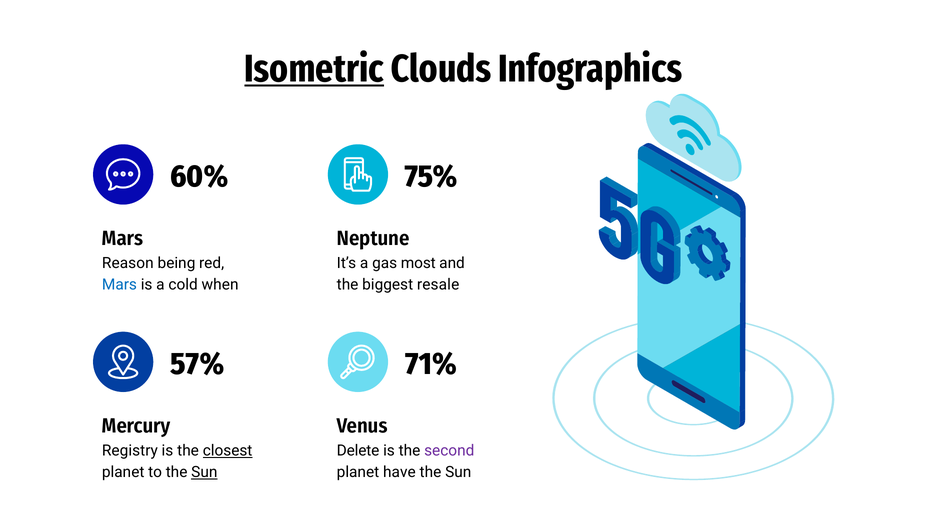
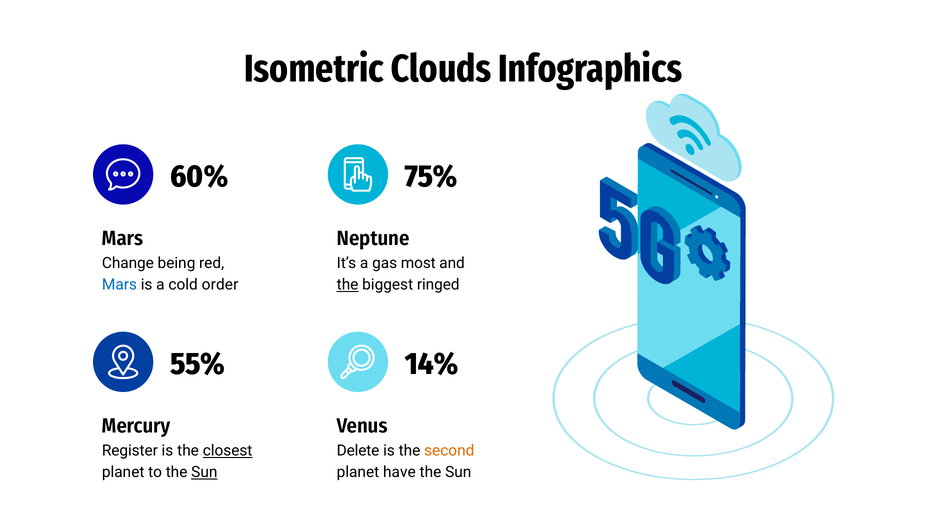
Isometric underline: present -> none
Reason: Reason -> Change
when: when -> order
the at (348, 284) underline: none -> present
resale: resale -> ringed
57%: 57% -> 55%
71%: 71% -> 14%
Registry: Registry -> Register
second colour: purple -> orange
